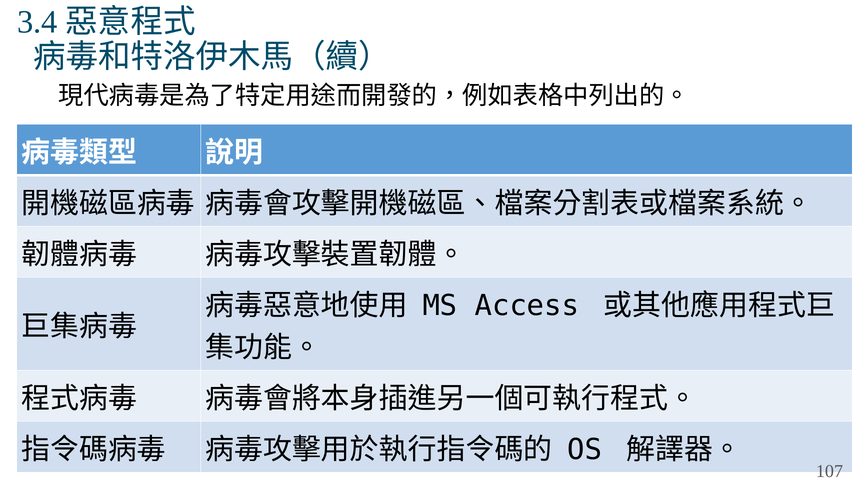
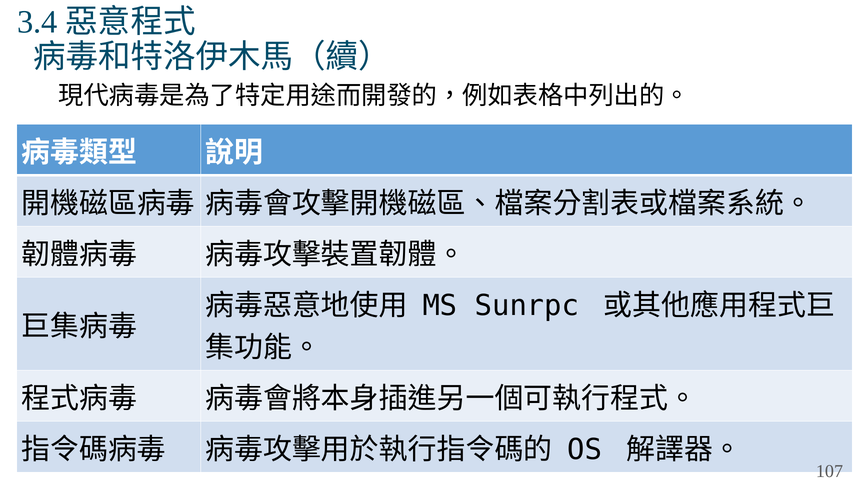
Access: Access -> Sunrpc
